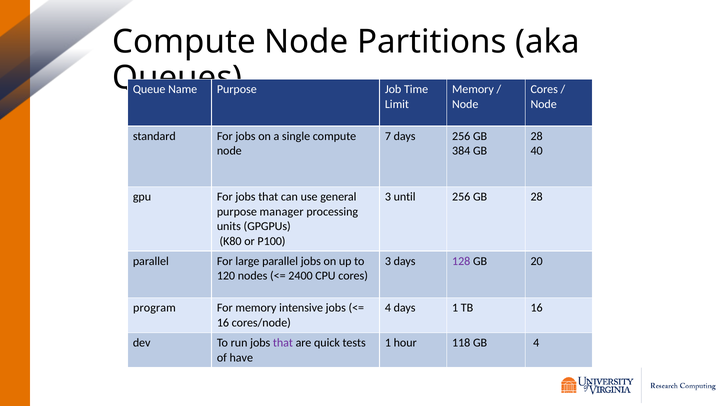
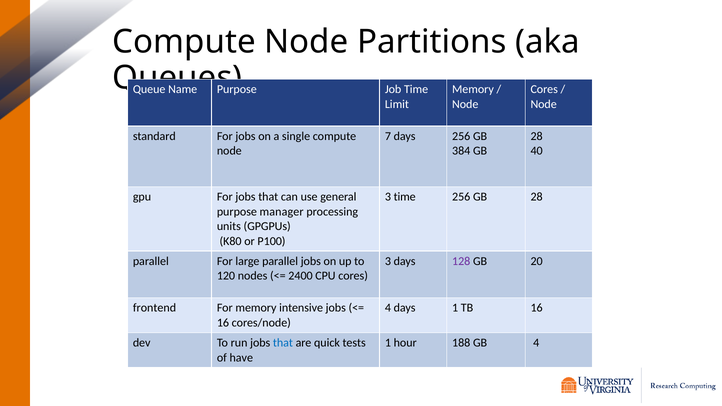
3 until: until -> time
program: program -> frontend
that at (283, 343) colour: purple -> blue
118: 118 -> 188
